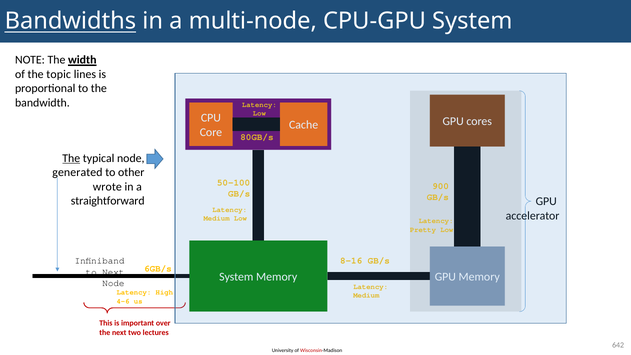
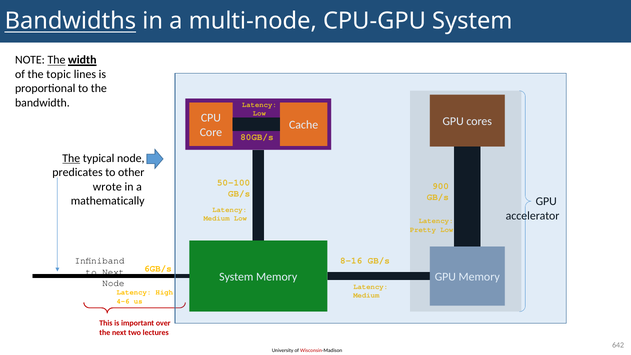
The at (56, 60) underline: none -> present
generated: generated -> predicates
straightforward: straightforward -> mathematically
